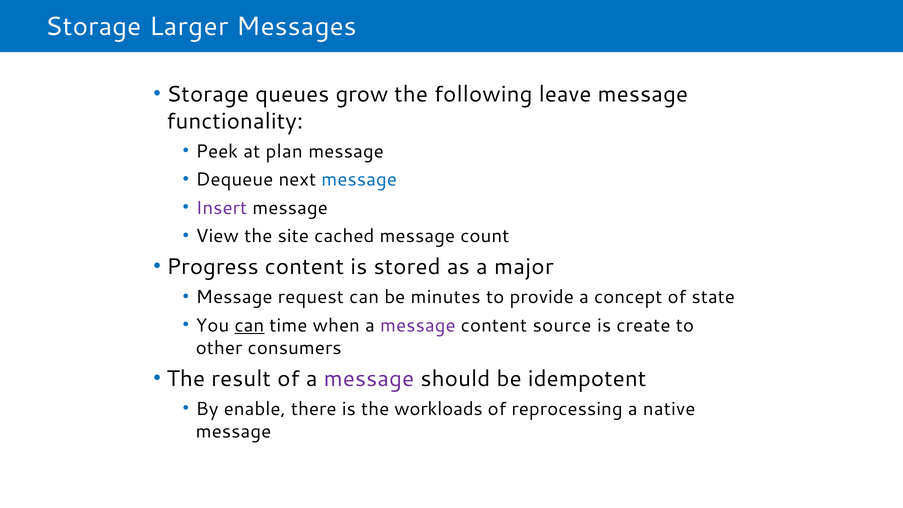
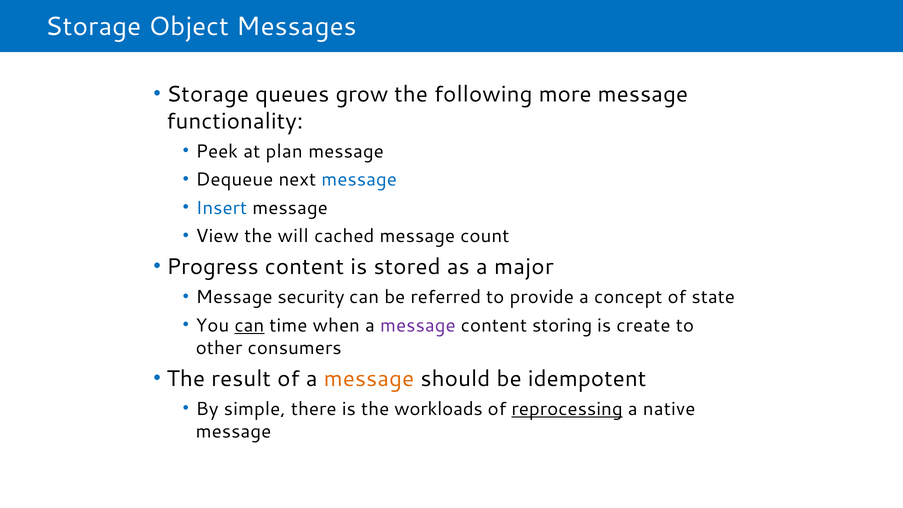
Larger: Larger -> Object
leave: leave -> more
Insert colour: purple -> blue
site: site -> will
request: request -> security
minutes: minutes -> referred
source: source -> storing
message at (369, 379) colour: purple -> orange
enable: enable -> simple
reprocessing underline: none -> present
